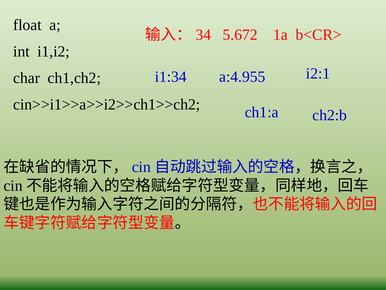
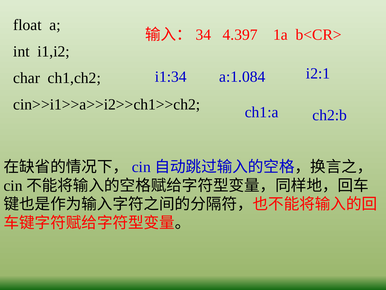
5.672: 5.672 -> 4.397
a:4.955: a:4.955 -> a:1.084
